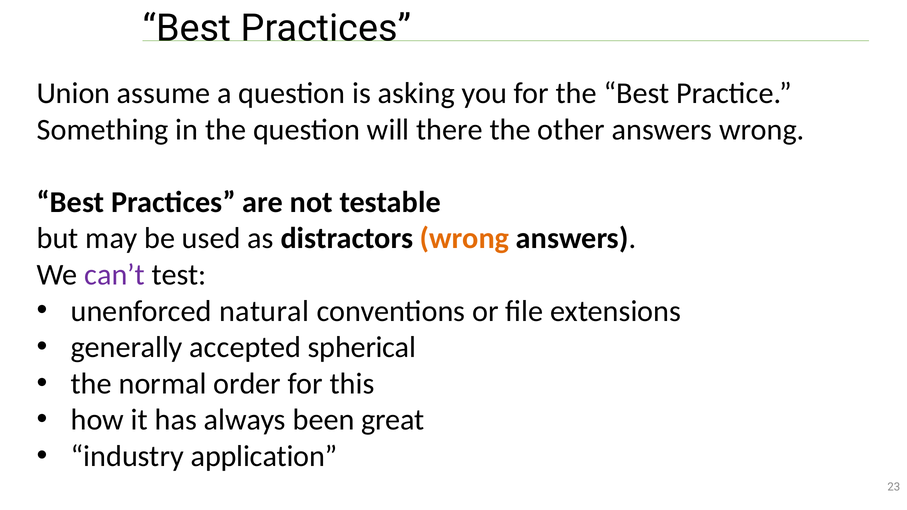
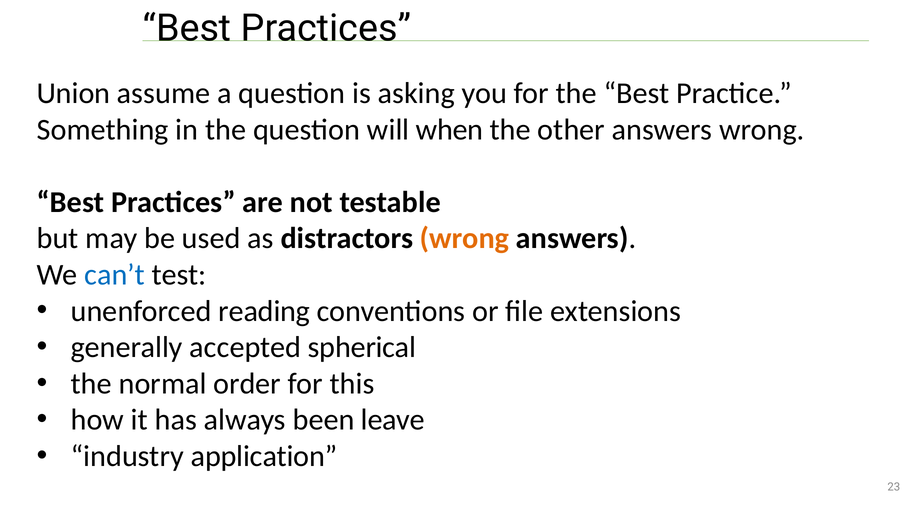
there: there -> when
can’t colour: purple -> blue
natural: natural -> reading
great: great -> leave
